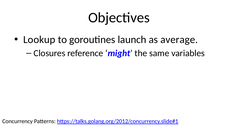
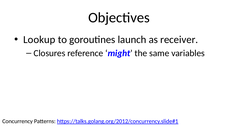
average: average -> receiver
